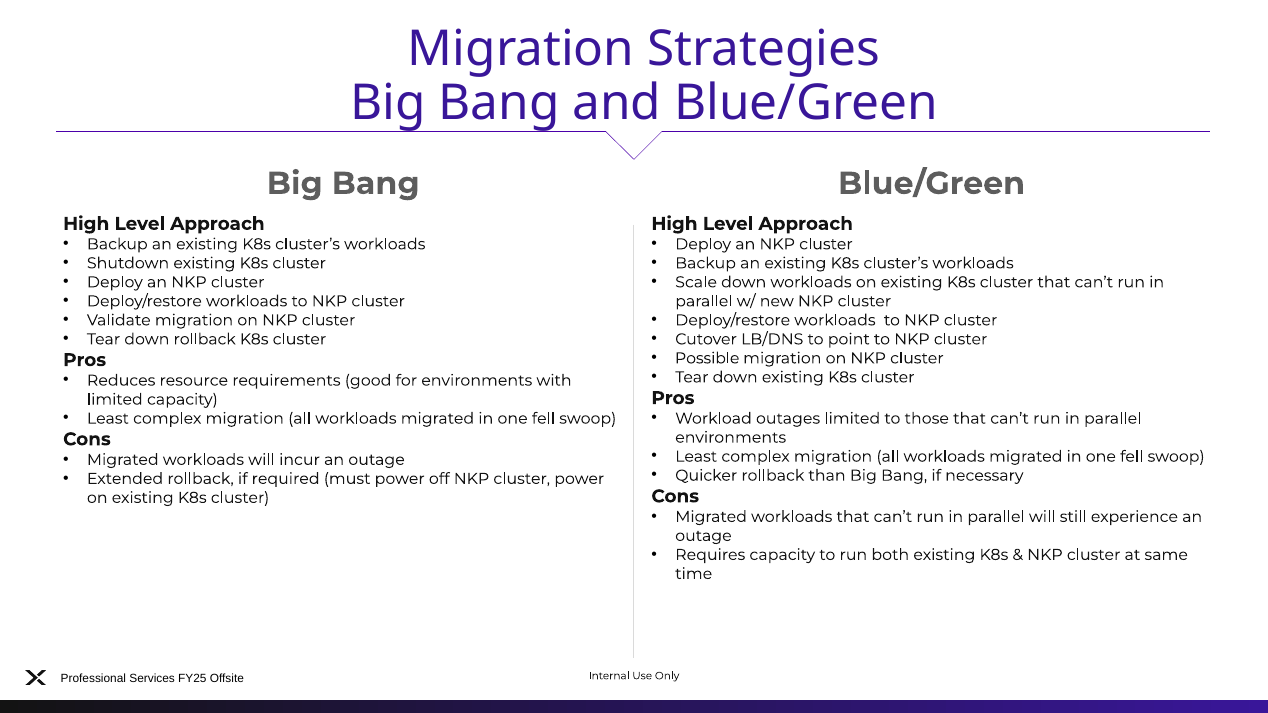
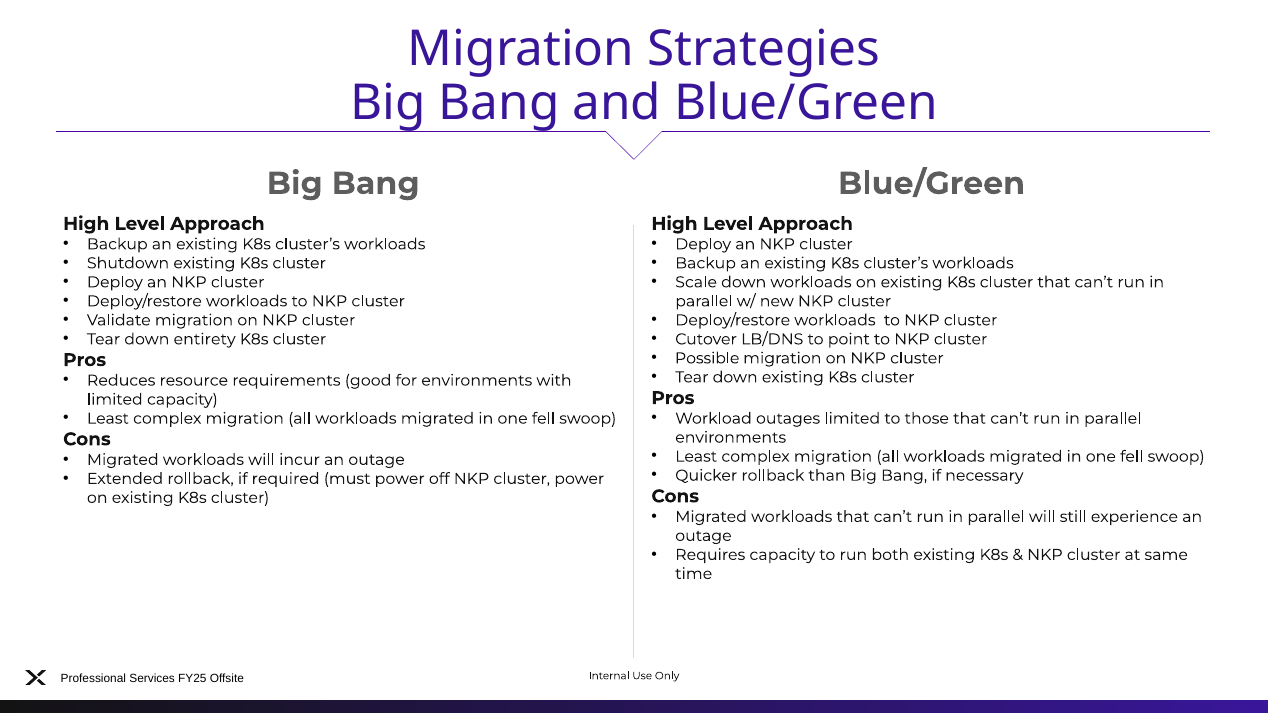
down rollback: rollback -> entirety
